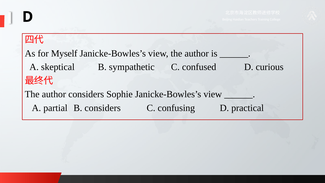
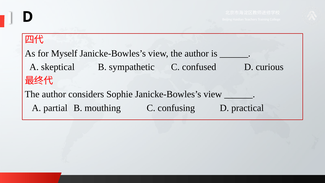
B considers: considers -> mouthing
